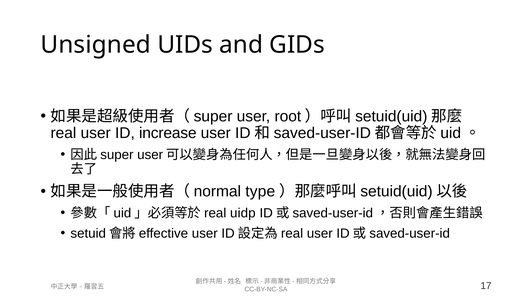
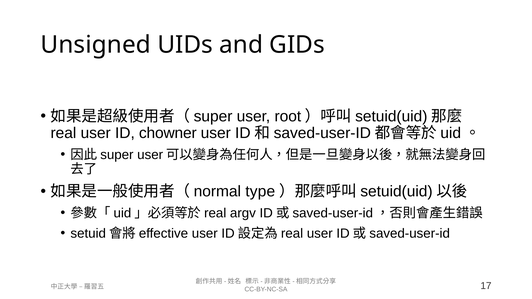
increase: increase -> chowner
uidp: uidp -> argv
